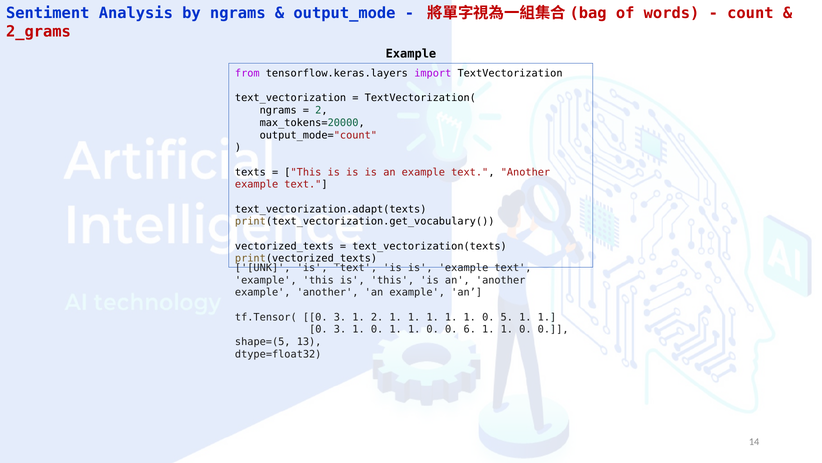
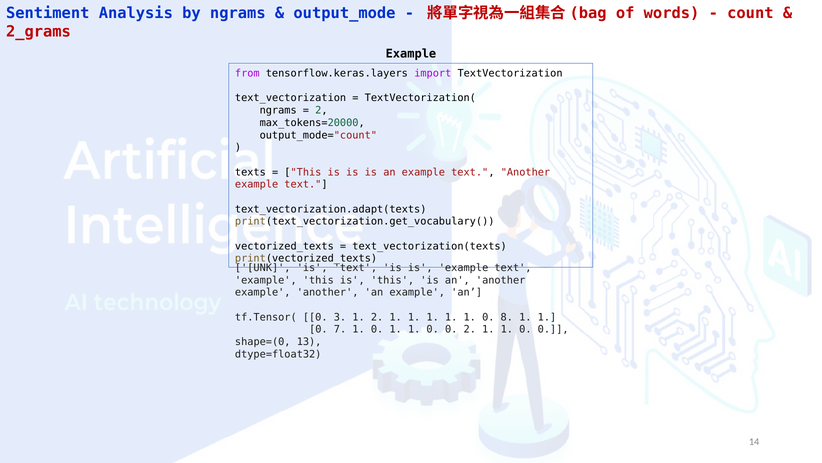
5: 5 -> 8
3 at (340, 329): 3 -> 7
0 6: 6 -> 2
shape=(5: shape=(5 -> shape=(0
